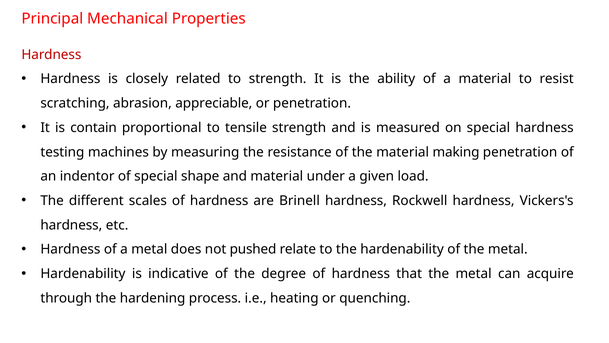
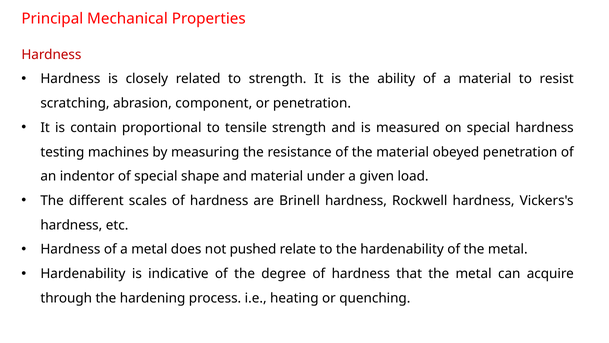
appreciable: appreciable -> component
making: making -> obeyed
